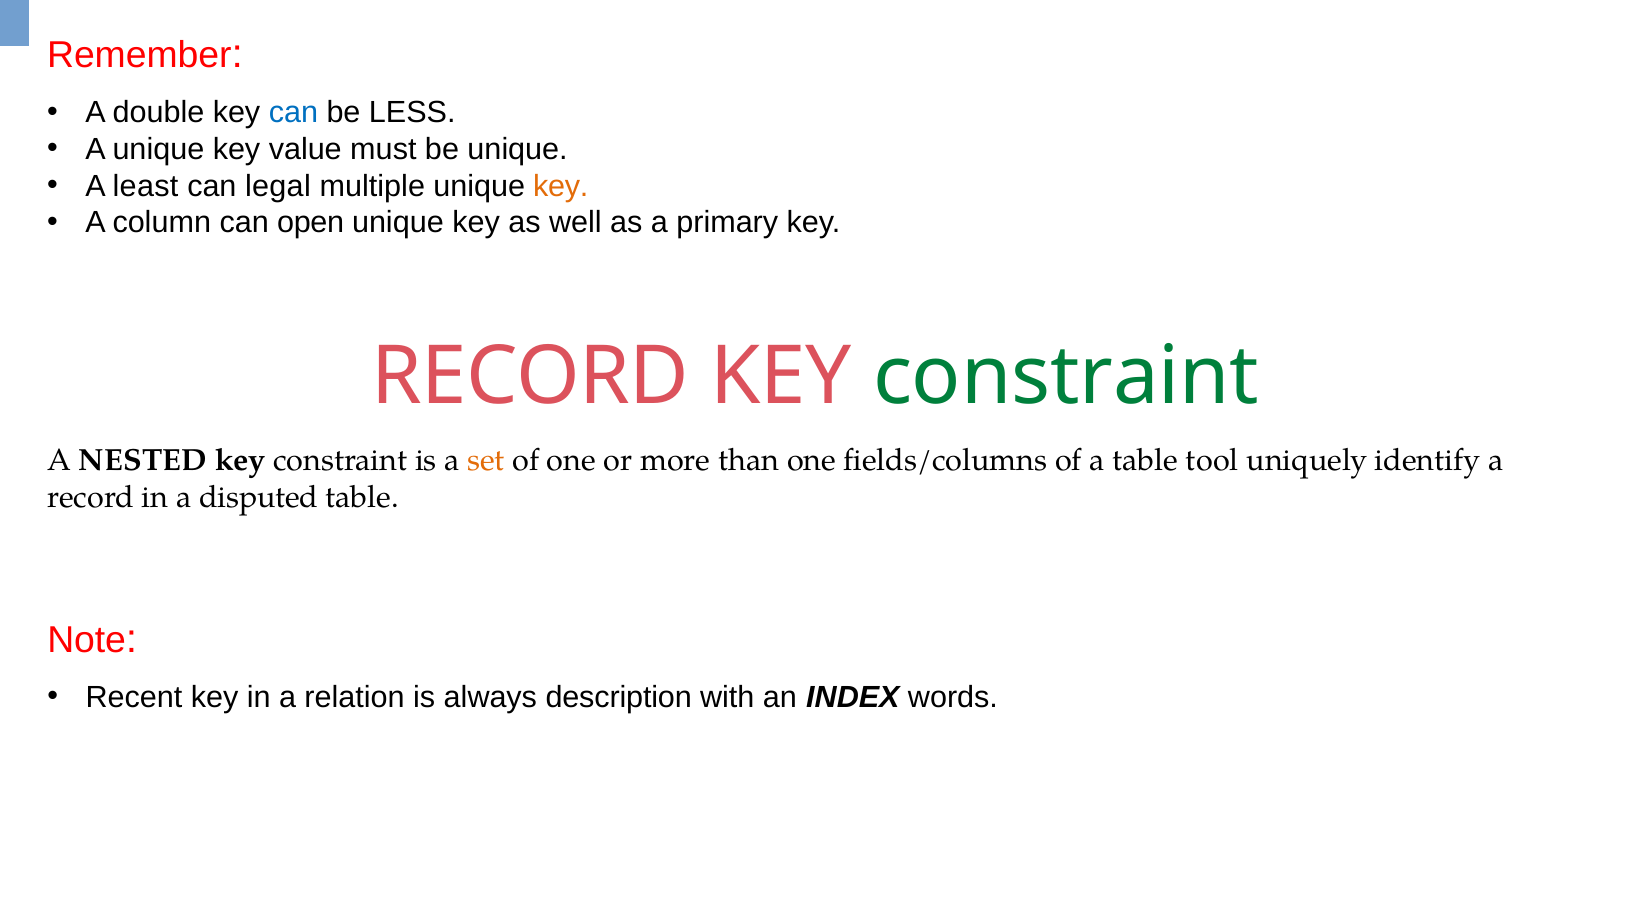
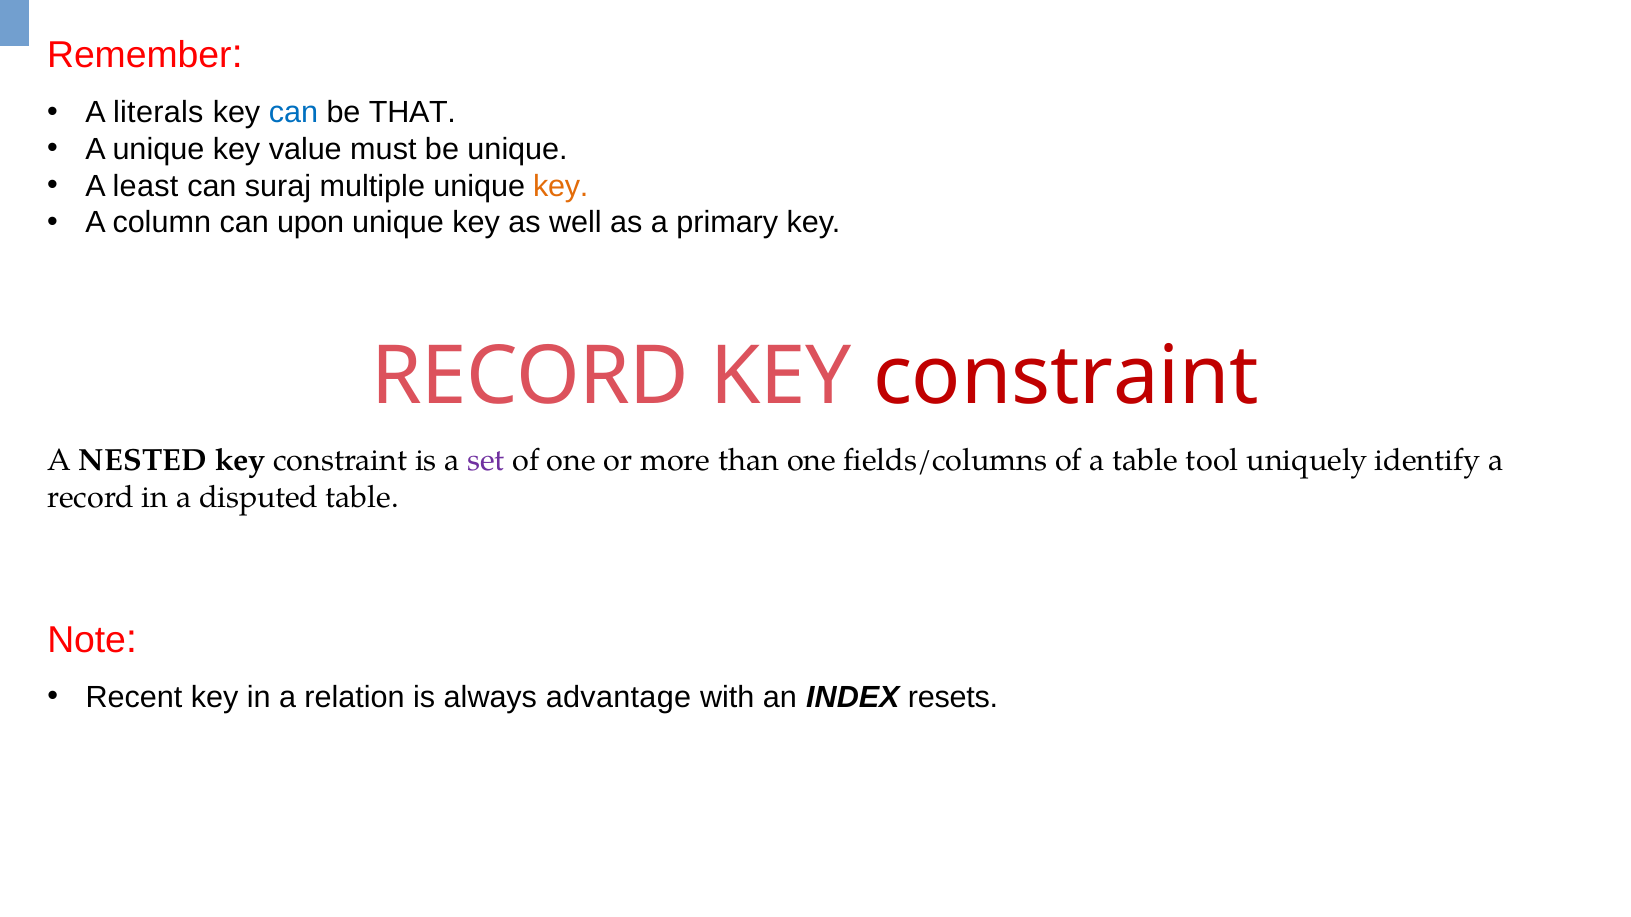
double: double -> literals
LESS: LESS -> THAT
legal: legal -> suraj
open: open -> upon
constraint at (1066, 377) colour: green -> red
set colour: orange -> purple
description: description -> advantage
words: words -> resets
